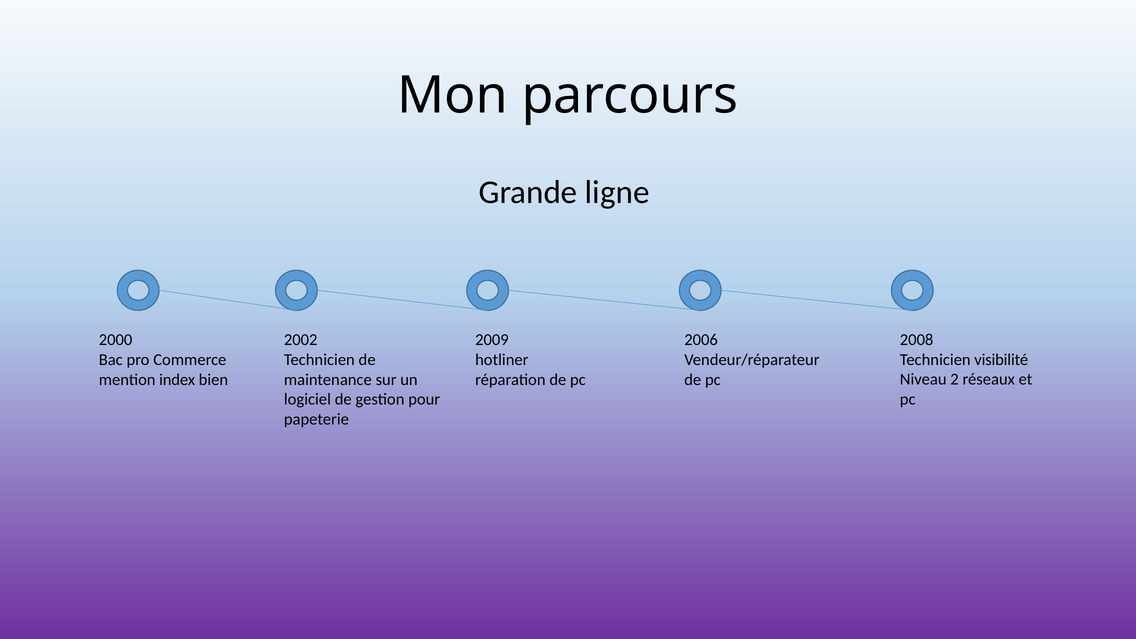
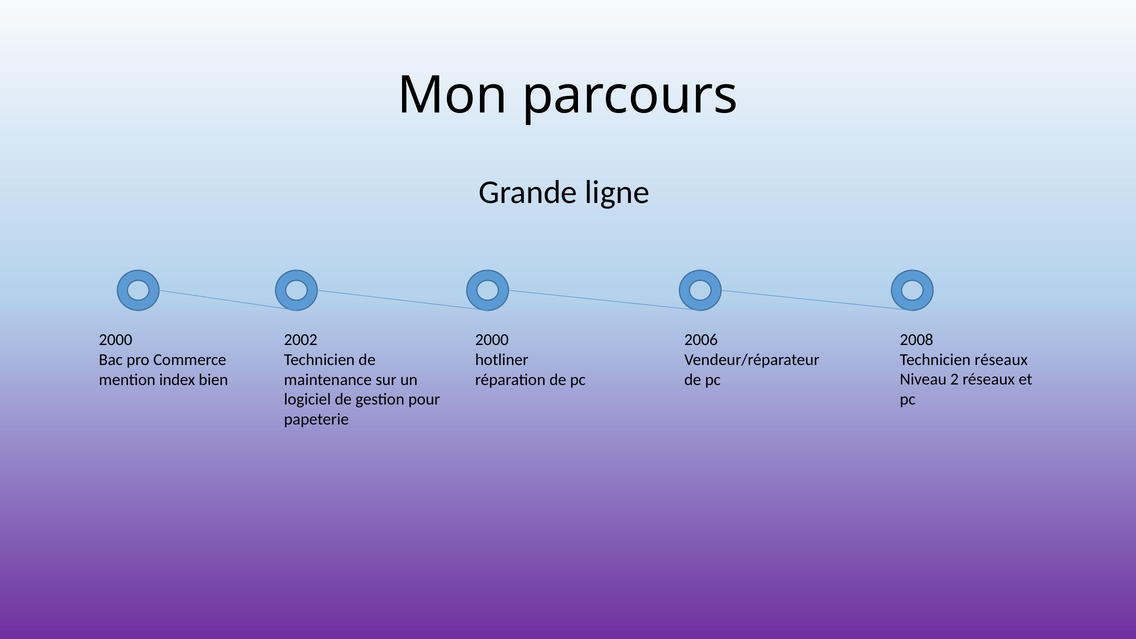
2009 at (492, 340): 2009 -> 2000
Technicien visibilité: visibilité -> réseaux
